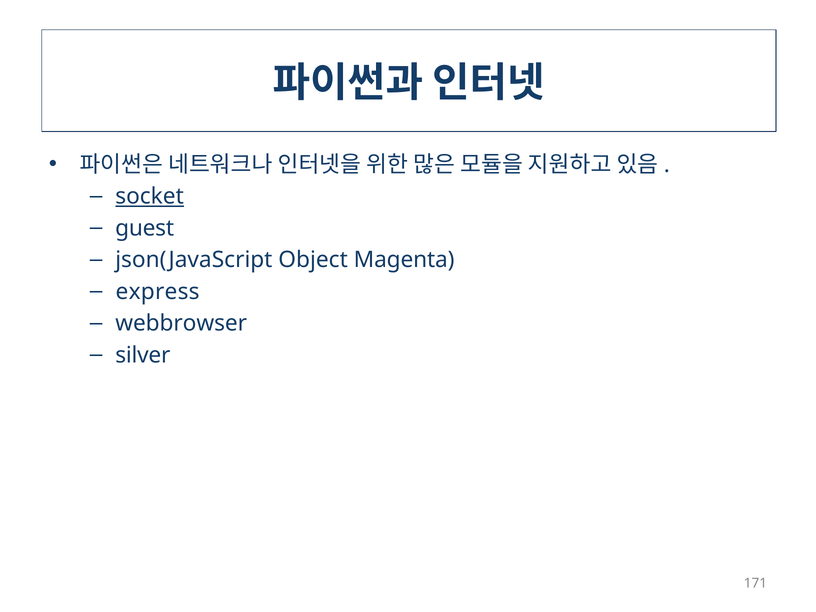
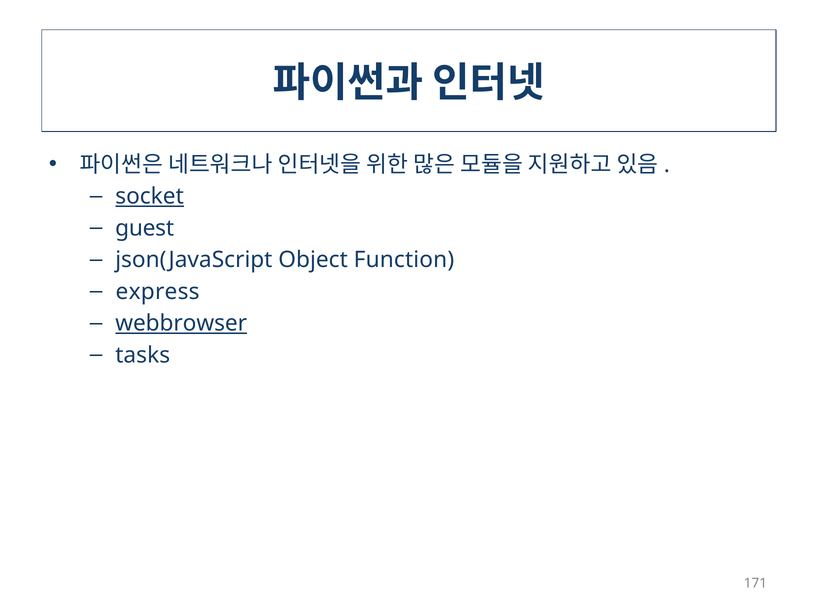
Magenta: Magenta -> Function
webbrowser underline: none -> present
silver: silver -> tasks
